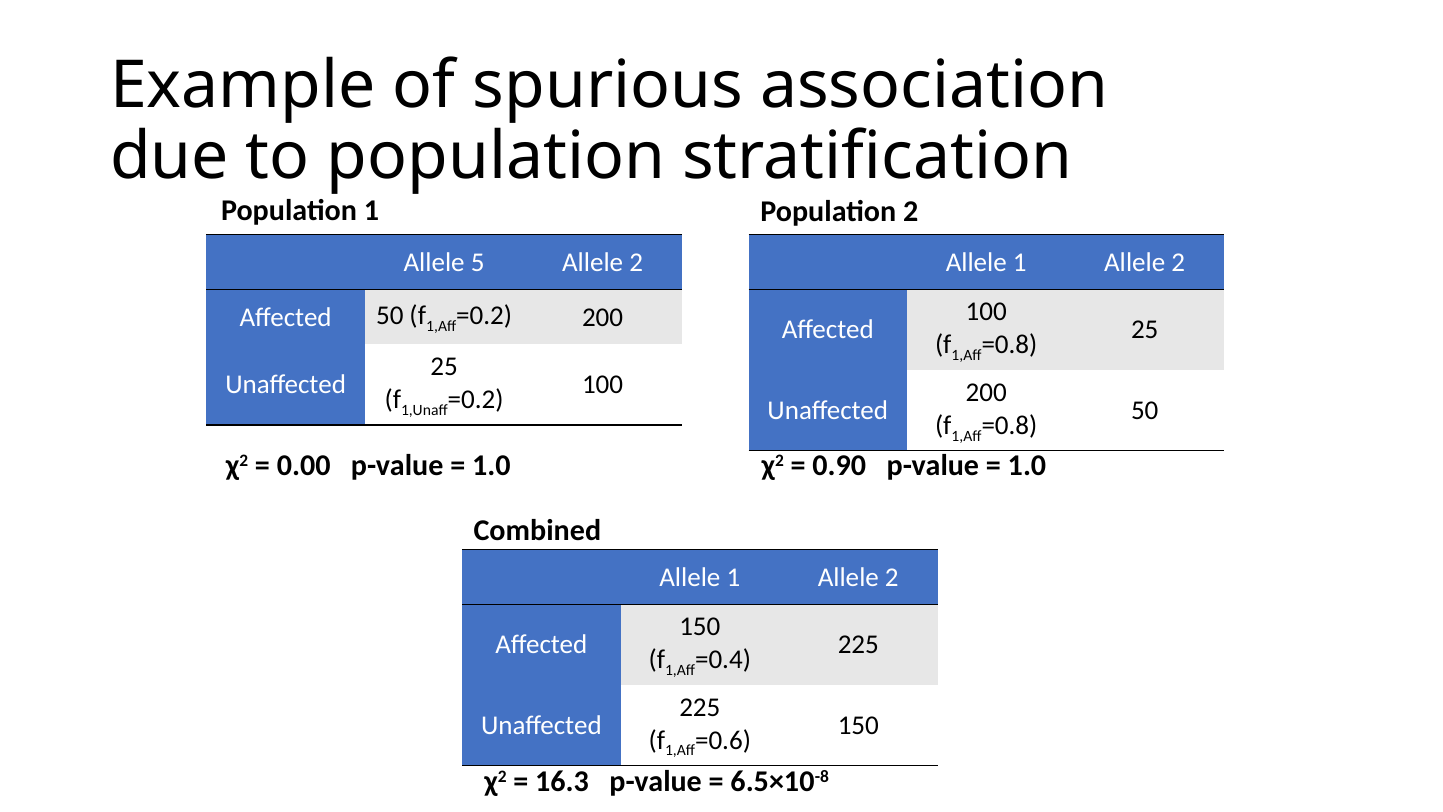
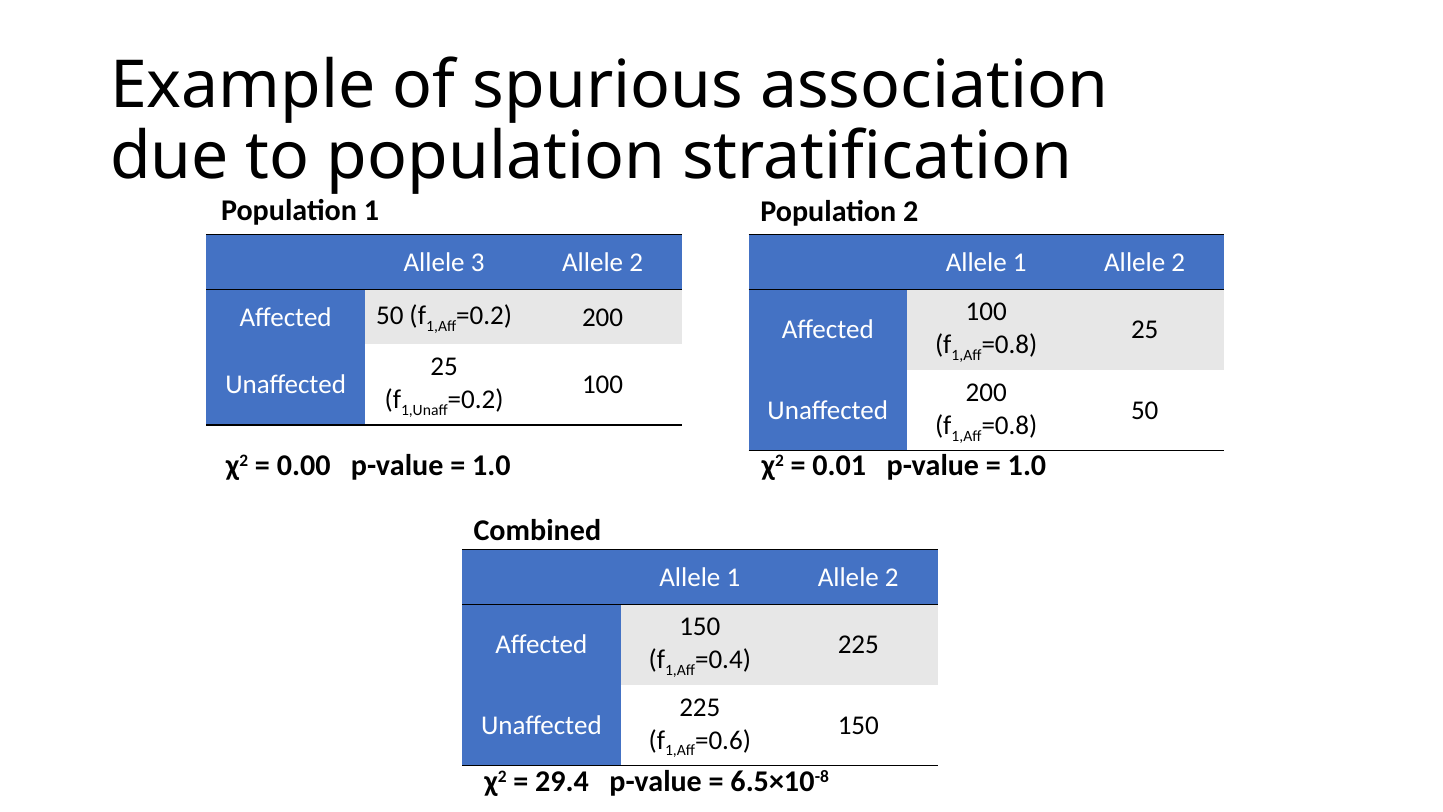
5: 5 -> 3
0.90: 0.90 -> 0.01
16.3: 16.3 -> 29.4
